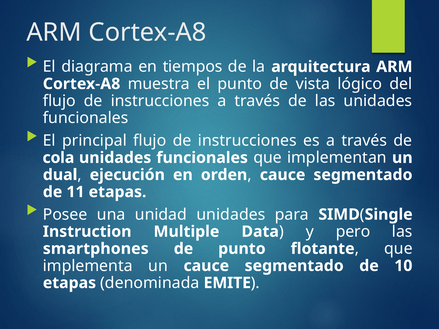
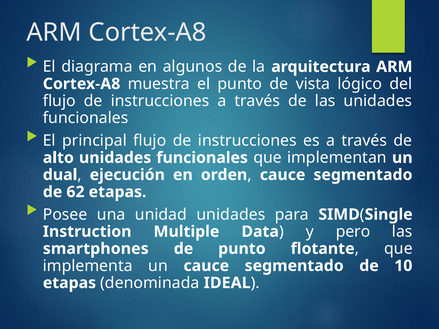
tiempos: tiempos -> algunos
cola: cola -> alto
11: 11 -> 62
EMITE: EMITE -> IDEAL
